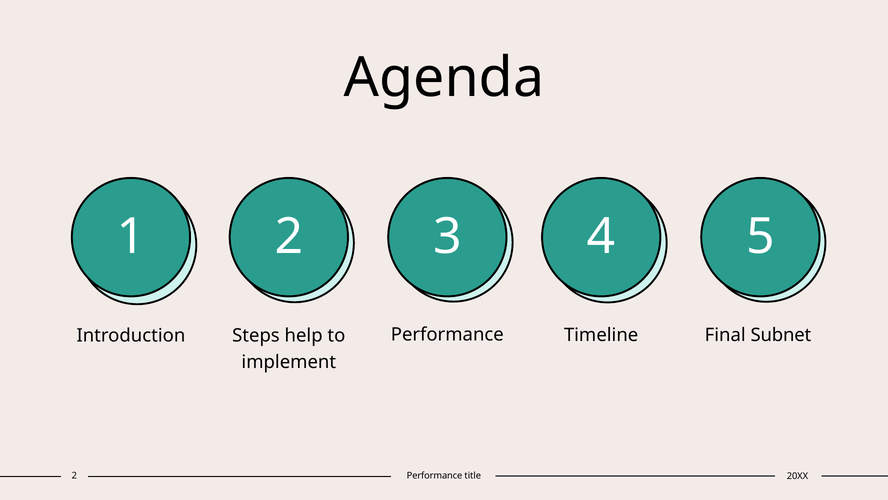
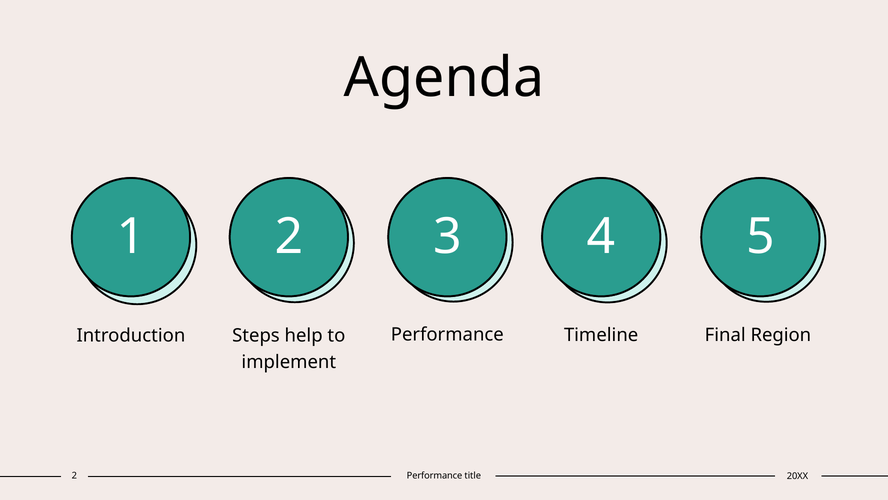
Subnet: Subnet -> Region
